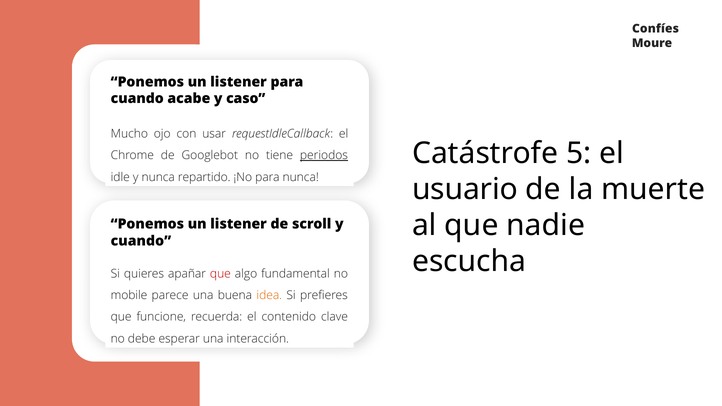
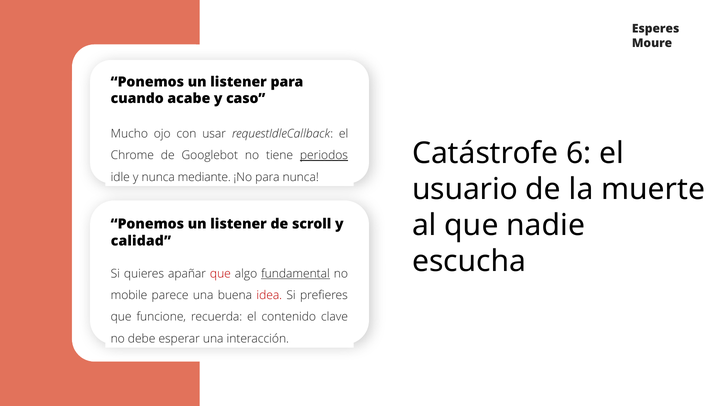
Confíes: Confíes -> Esperes
5: 5 -> 6
repartido: repartido -> mediante
cuando at (141, 241): cuando -> calidad
fundamental underline: none -> present
idea colour: orange -> red
